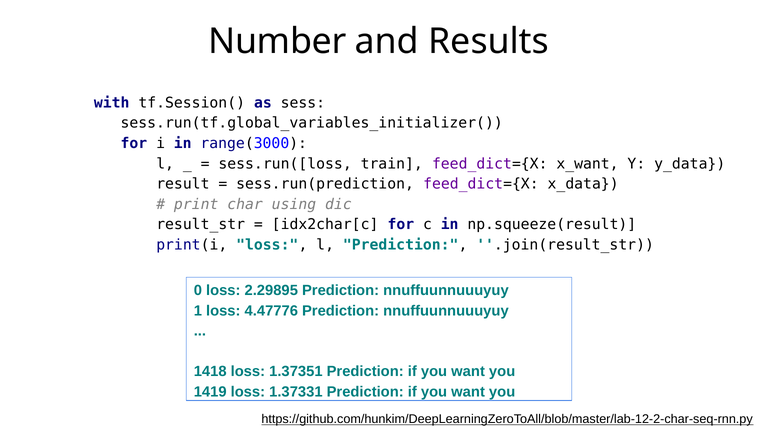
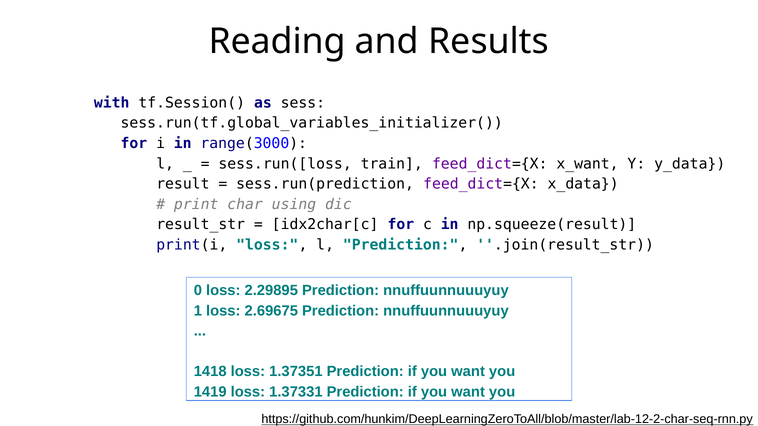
Number: Number -> Reading
4.47776: 4.47776 -> 2.69675
